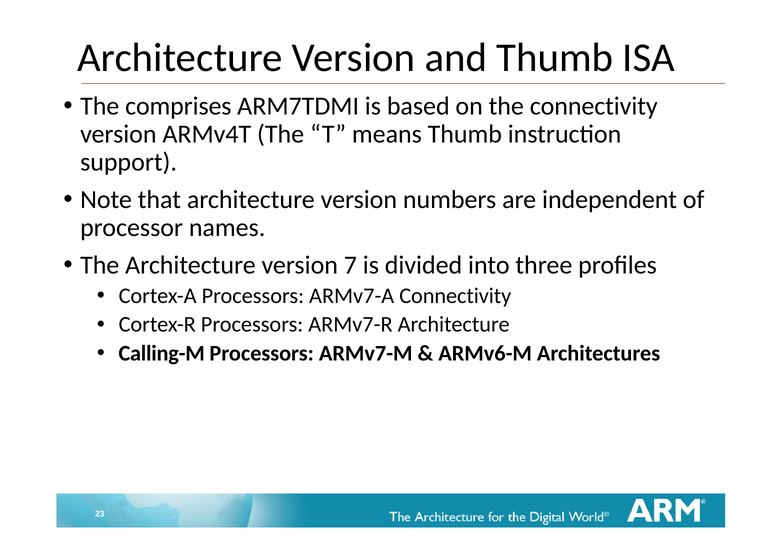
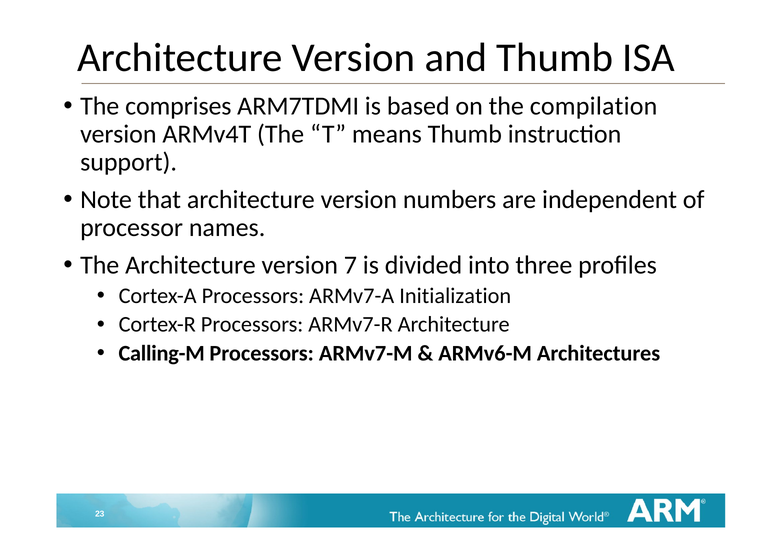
the connectivity: connectivity -> compilation
ARMv7-A Connectivity: Connectivity -> Initialization
